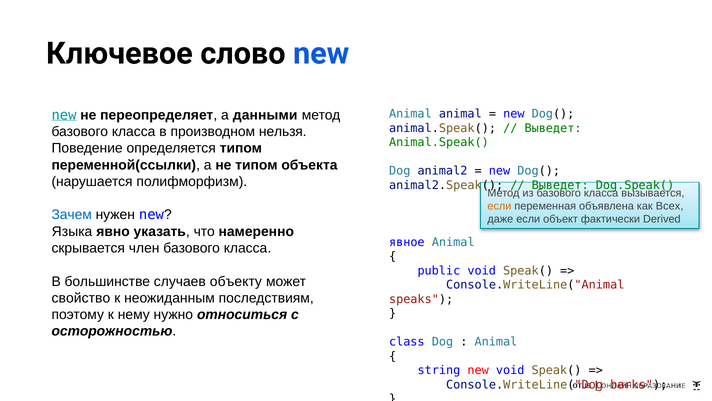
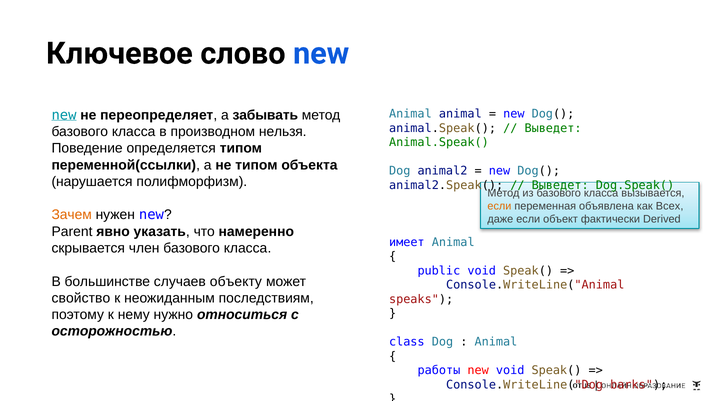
данными: данными -> забывать
Зачем colour: blue -> orange
Языка: Языка -> Parent
явное: явное -> имеет
string: string -> работы
